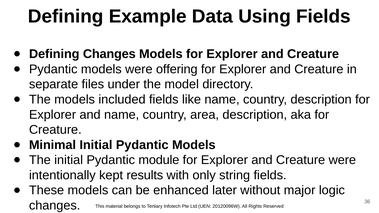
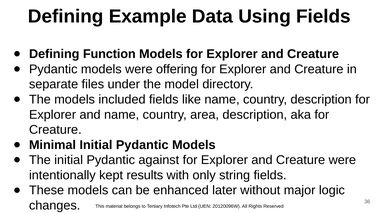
Defining Changes: Changes -> Function
module: module -> against
